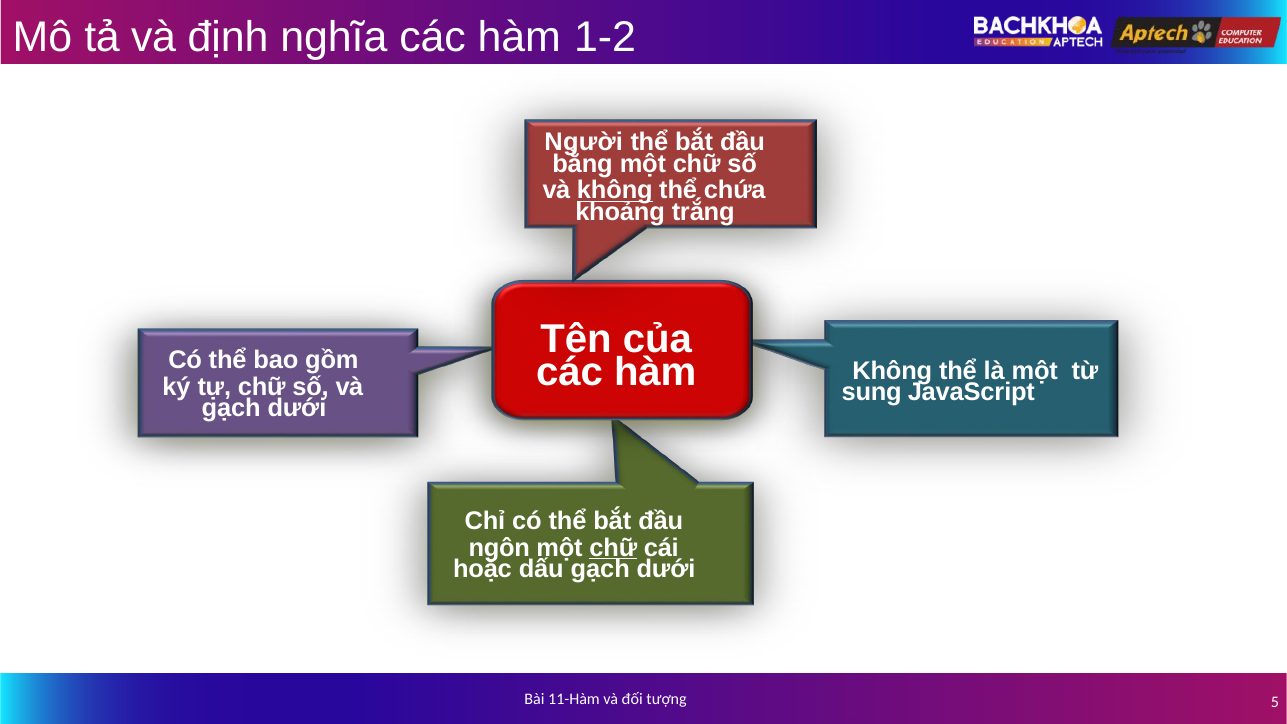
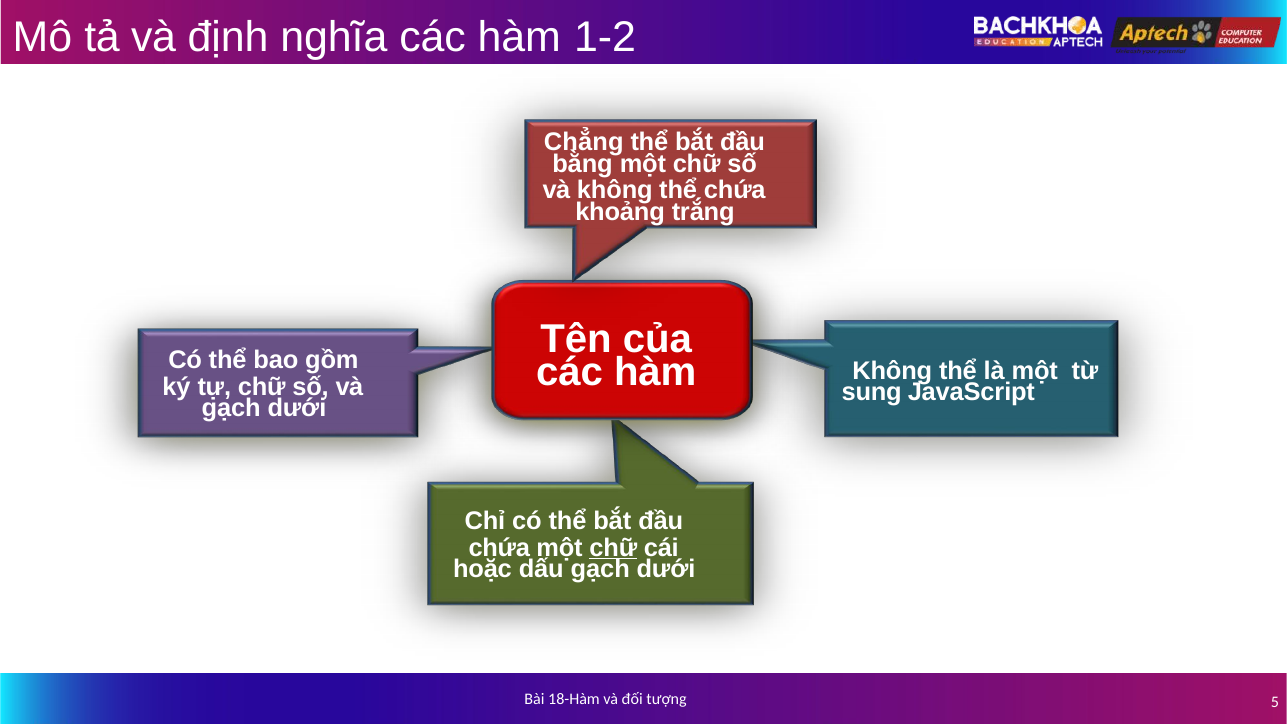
Người: Người -> Chẳng
không at (615, 191) underline: present -> none
ngôn at (499, 548): ngôn -> chứa
11-Hàm: 11-Hàm -> 18-Hàm
